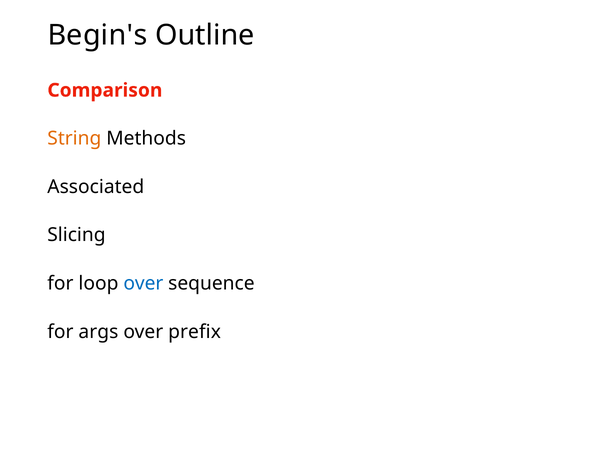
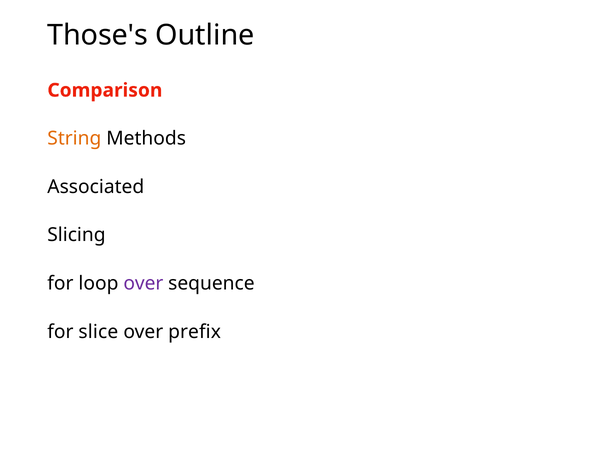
Begin's: Begin's -> Those's
over at (143, 283) colour: blue -> purple
args: args -> slice
